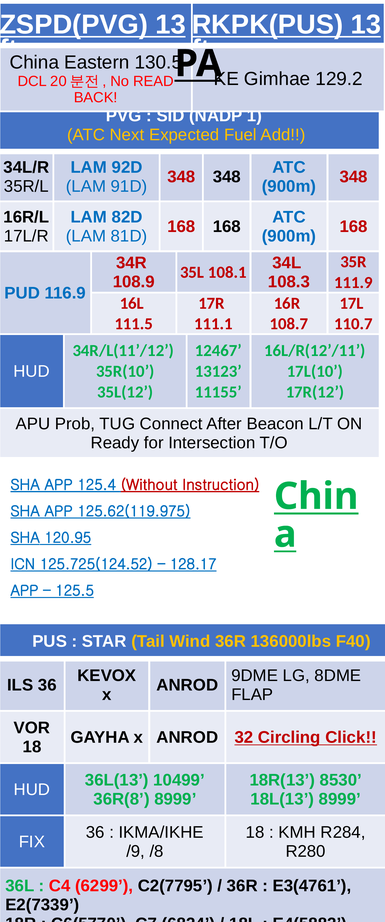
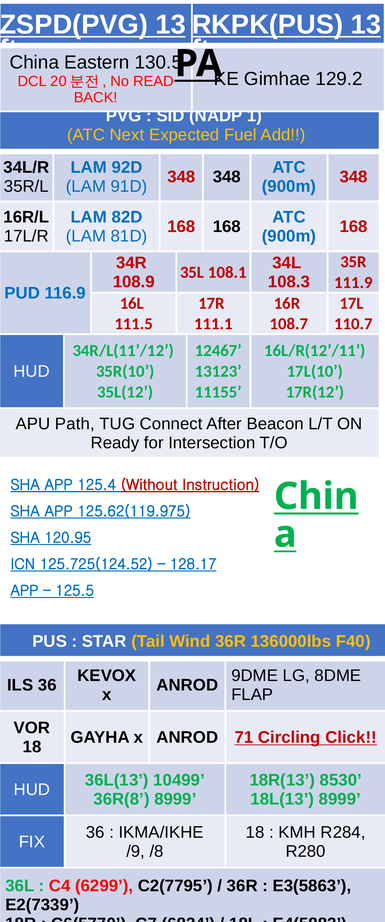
Prob: Prob -> Path
32: 32 -> 71
E3(4761: E3(4761 -> E3(5863
